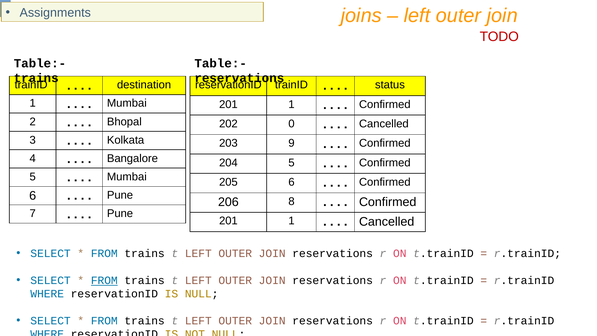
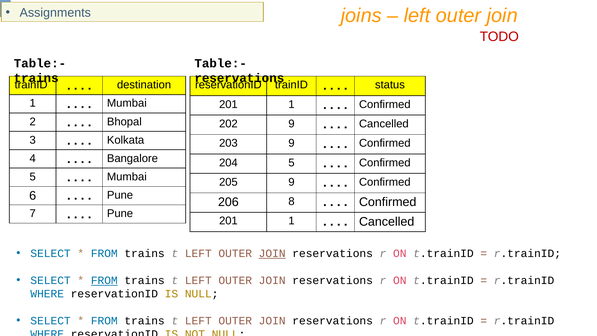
202 0: 0 -> 9
205 6: 6 -> 9
JOIN at (272, 253) underline: none -> present
